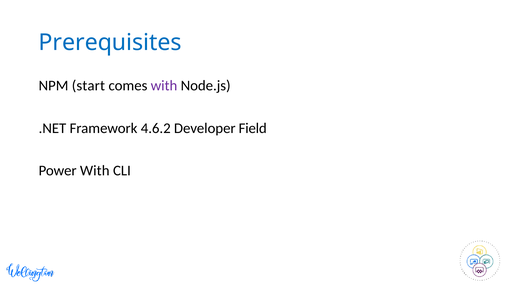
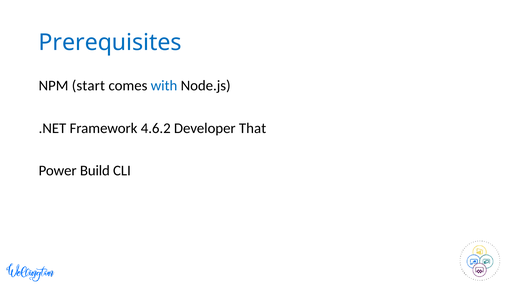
with at (164, 86) colour: purple -> blue
Field: Field -> That
Power With: With -> Build
